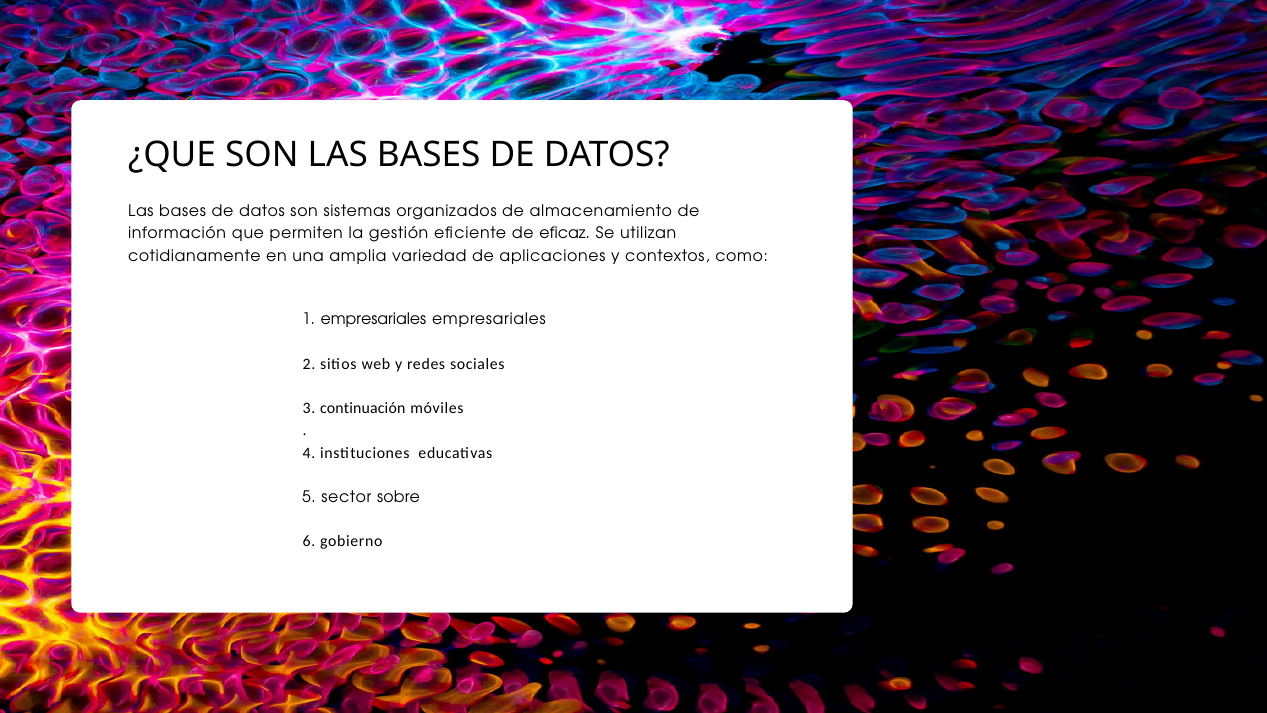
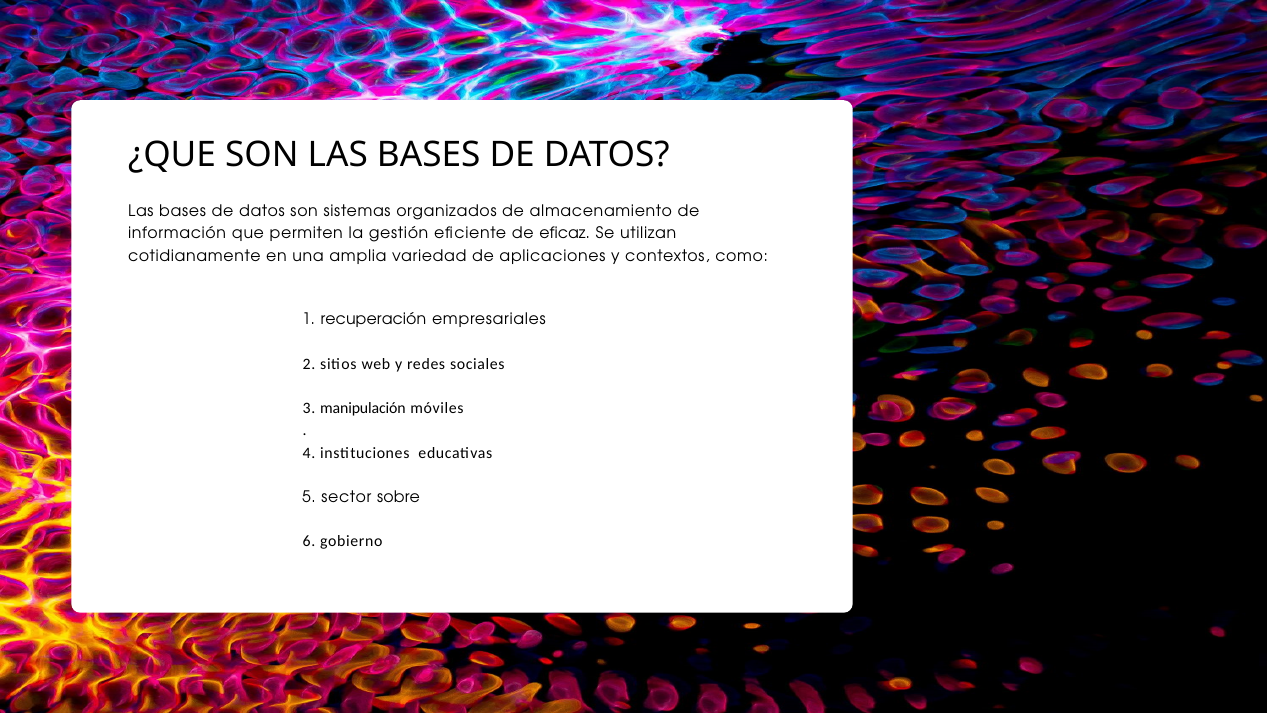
1 empresariales: empresariales -> recuperación
continuación: continuación -> manipulación
